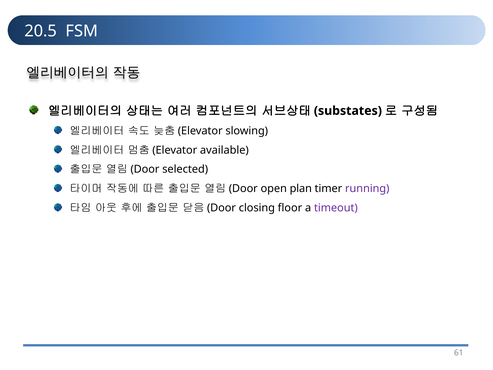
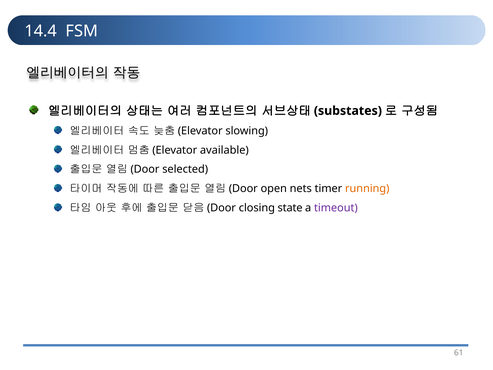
20.5: 20.5 -> 14.4
plan: plan -> nets
running colour: purple -> orange
floor: floor -> state
